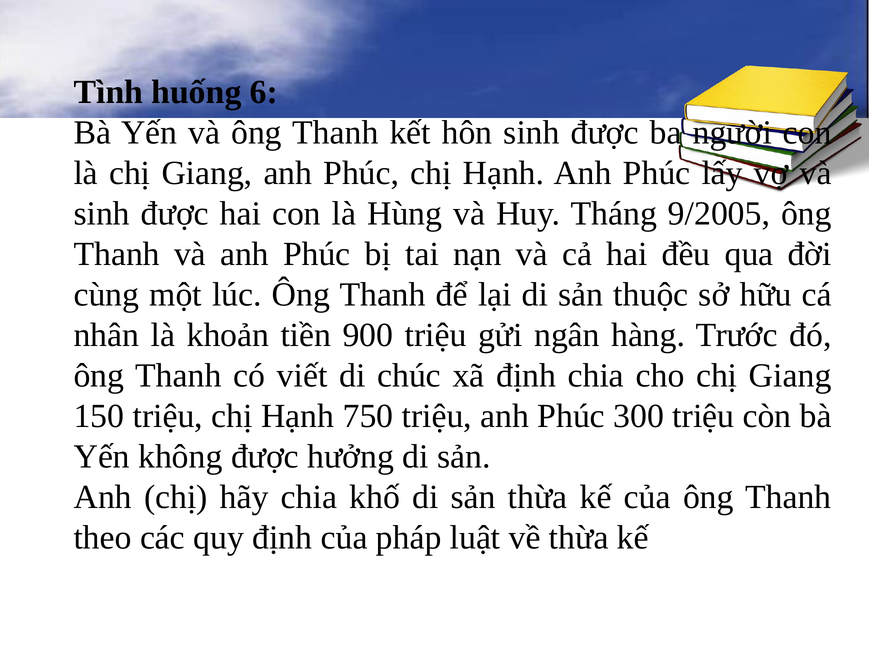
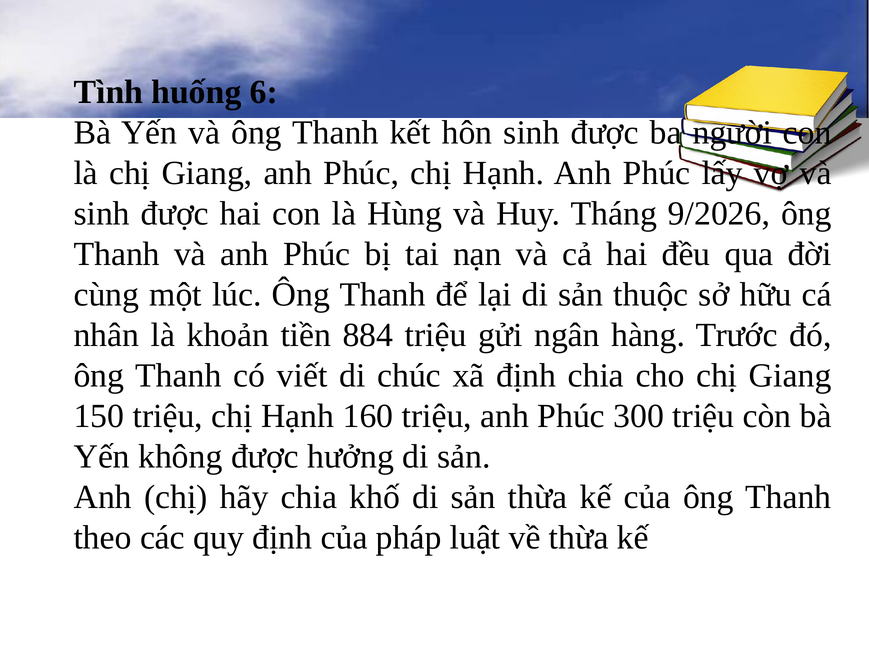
9/2005: 9/2005 -> 9/2026
900: 900 -> 884
750: 750 -> 160
